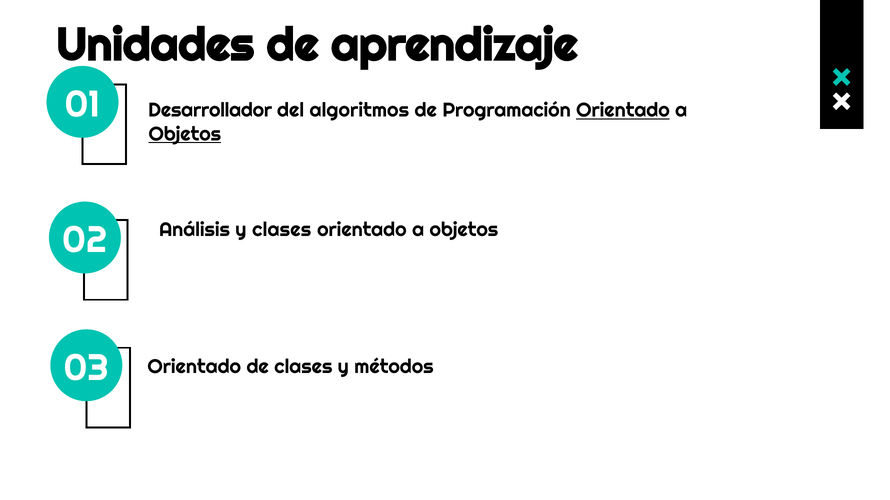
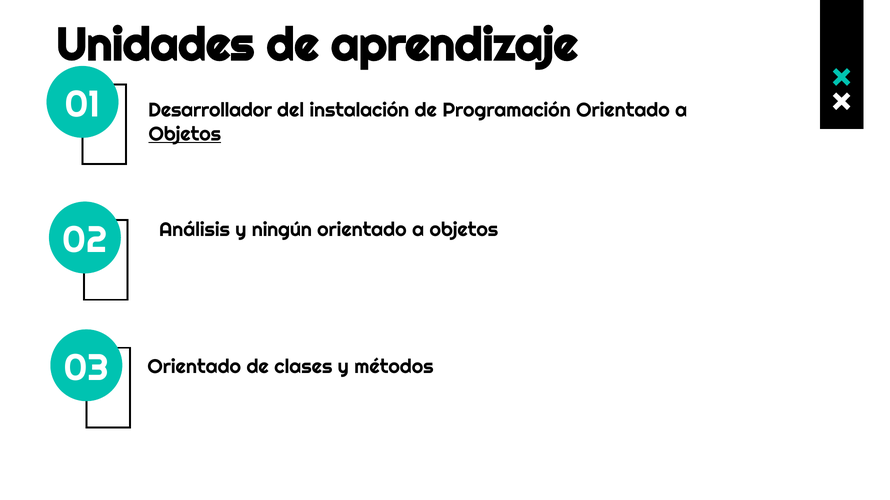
algoritmos: algoritmos -> instalación
Orientado at (623, 111) underline: present -> none
y clases: clases -> ningún
